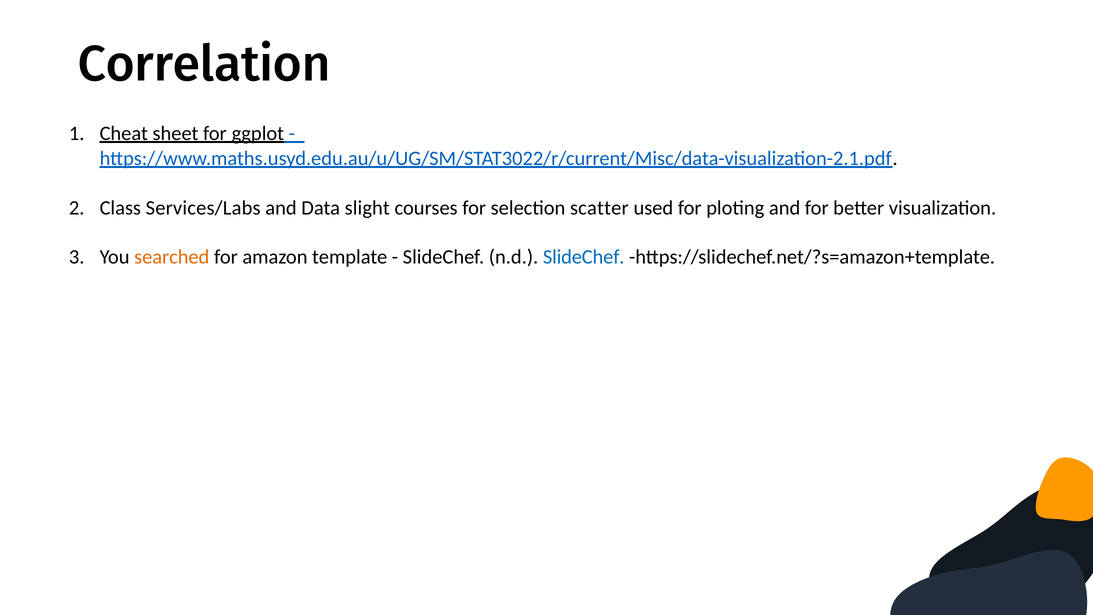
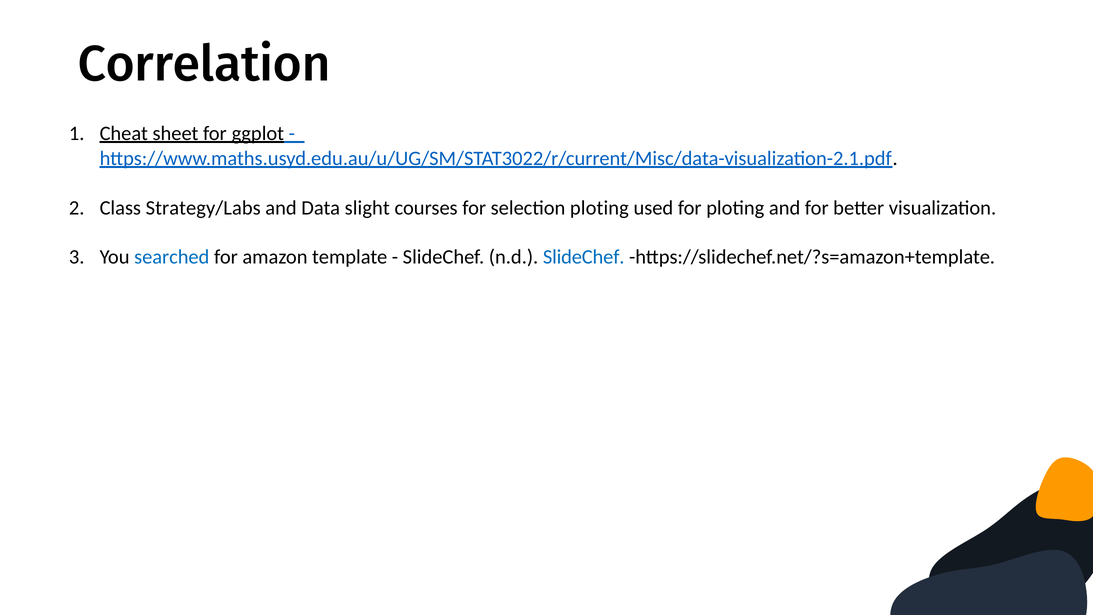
Services/Labs: Services/Labs -> Strategy/Labs
selection scatter: scatter -> ploting
searched colour: orange -> blue
